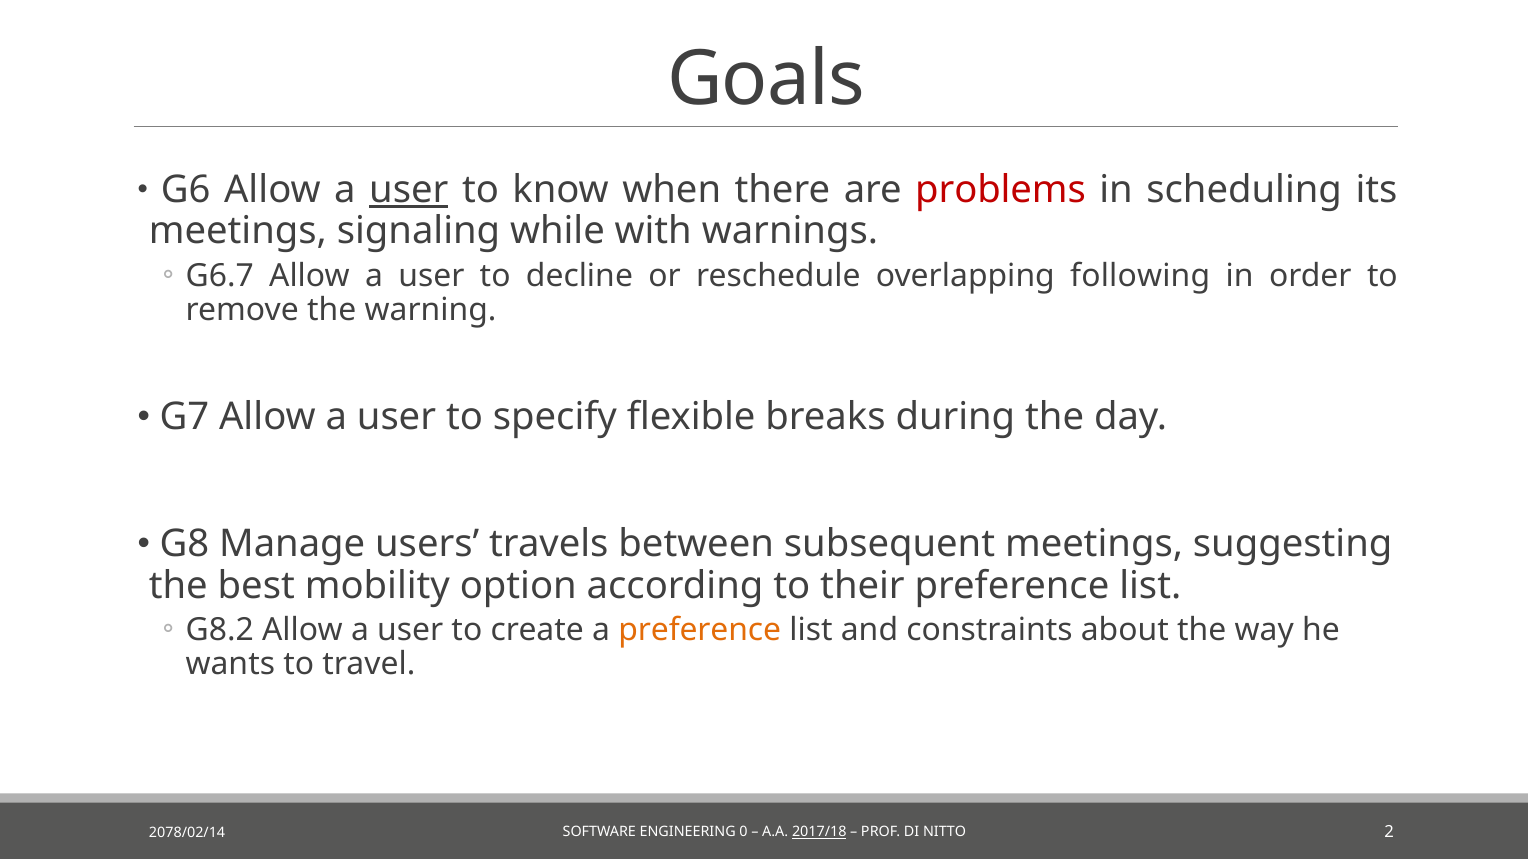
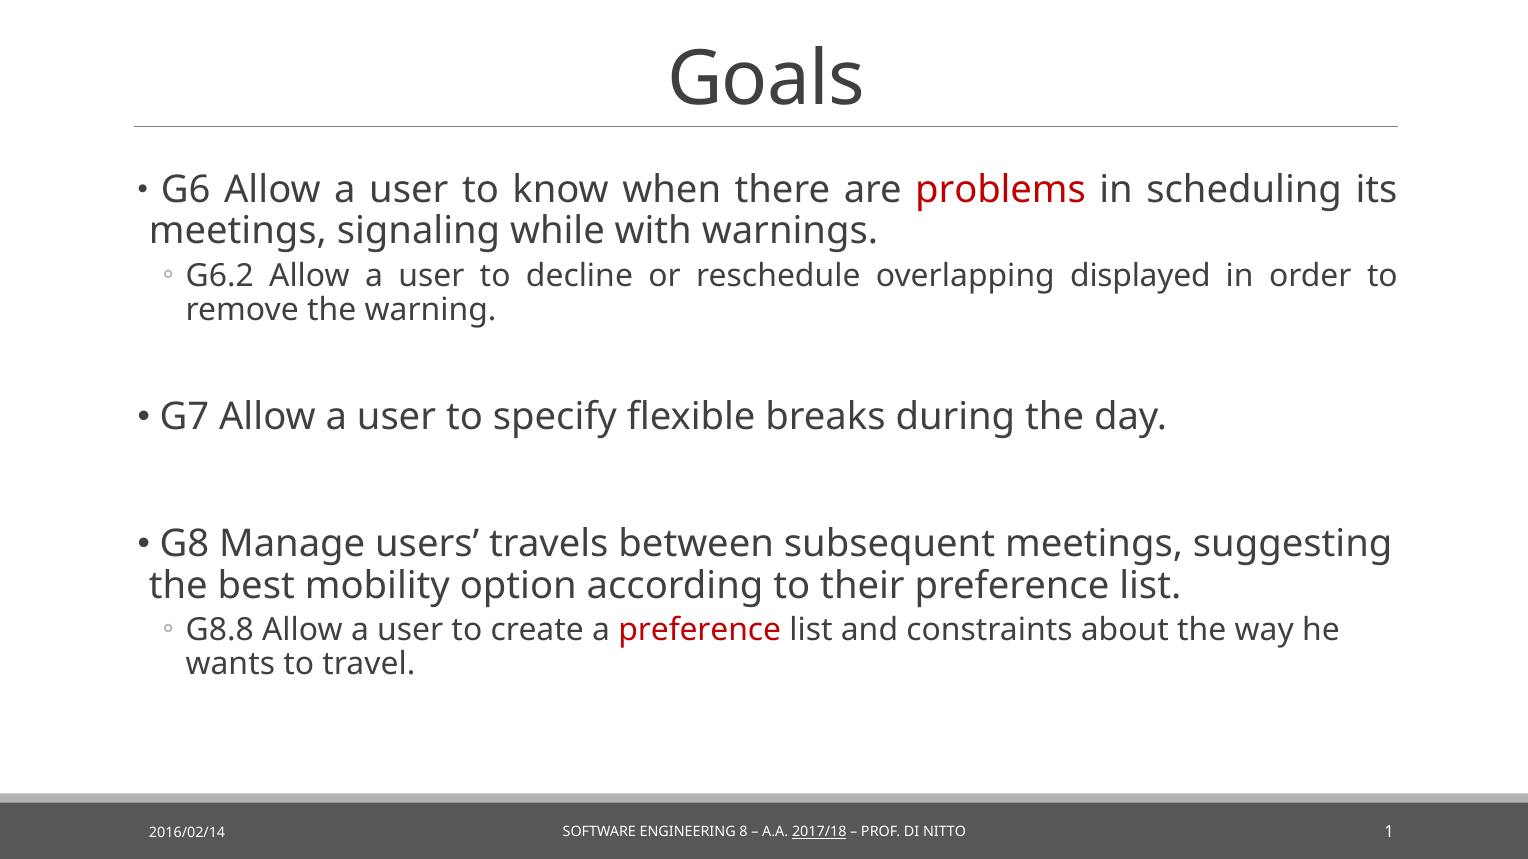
user at (409, 190) underline: present -> none
G6.7: G6.7 -> G6.2
following: following -> displayed
G8.2: G8.2 -> G8.8
preference at (700, 630) colour: orange -> red
0: 0 -> 8
2: 2 -> 1
2078/02/14: 2078/02/14 -> 2016/02/14
